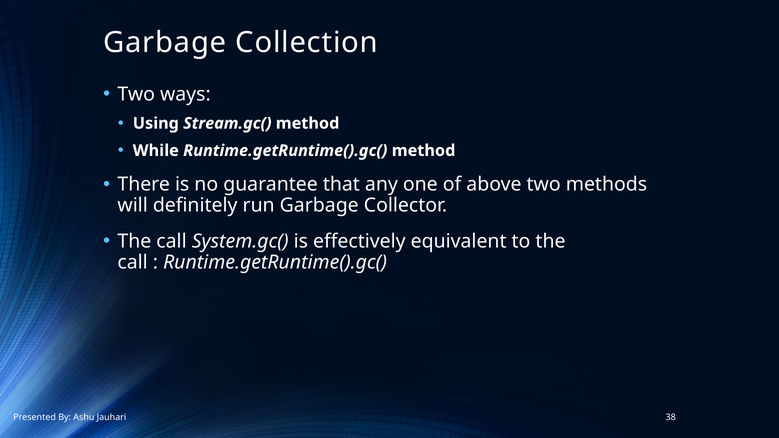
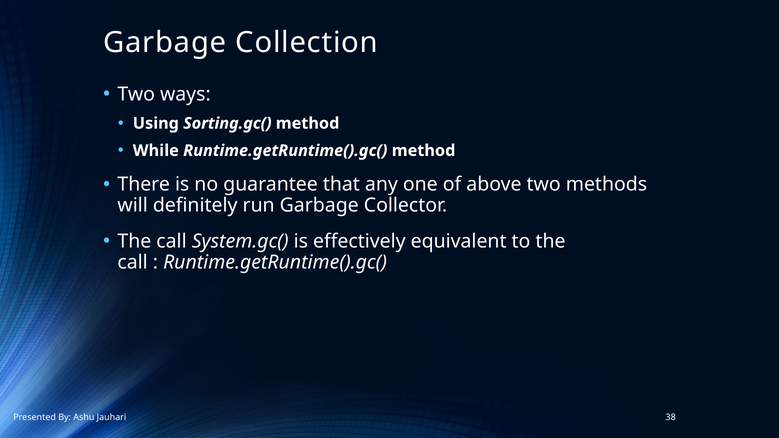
Stream.gc(: Stream.gc( -> Sorting.gc(
